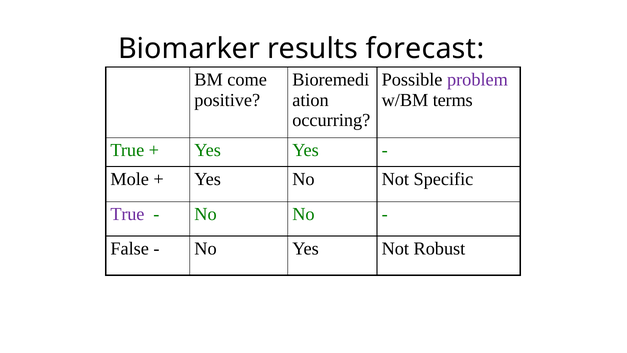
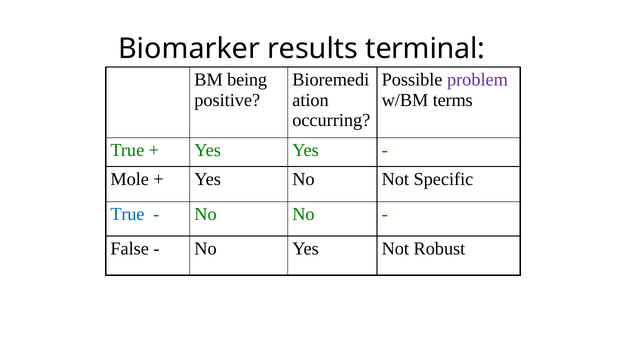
forecast: forecast -> terminal
come: come -> being
True at (127, 214) colour: purple -> blue
